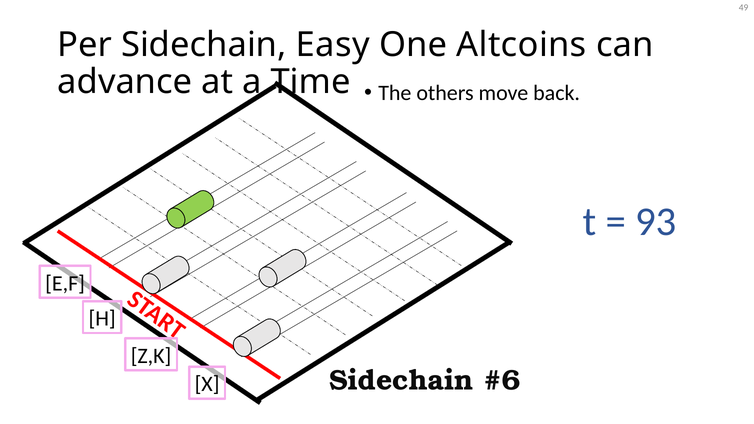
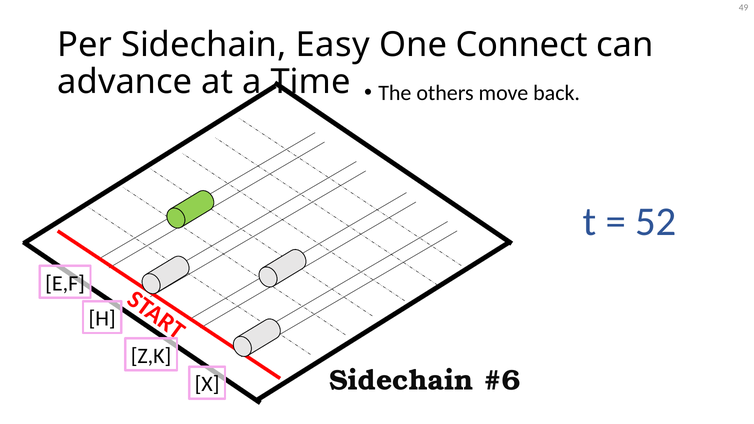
Altcoins: Altcoins -> Connect
93: 93 -> 52
